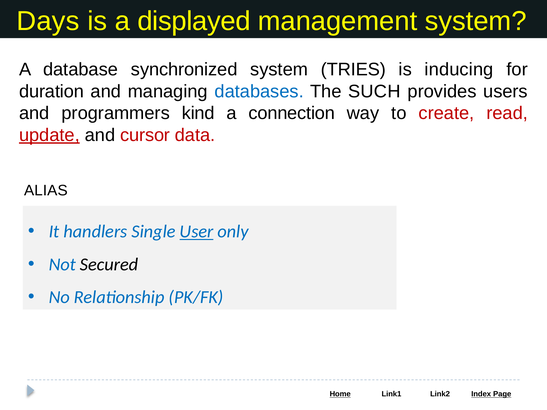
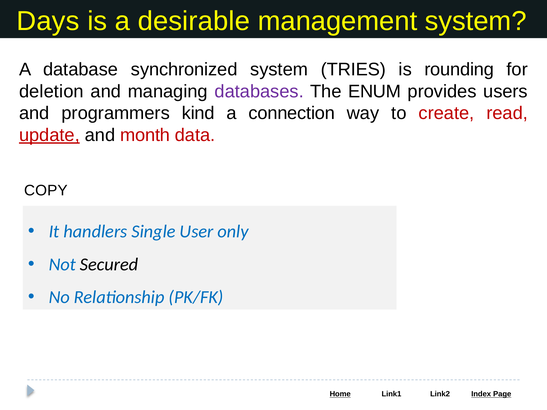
displayed: displayed -> desirable
inducing: inducing -> rounding
duration: duration -> deletion
databases colour: blue -> purple
SUCH: SUCH -> ENUM
cursor: cursor -> month
ALIAS: ALIAS -> COPY
User underline: present -> none
